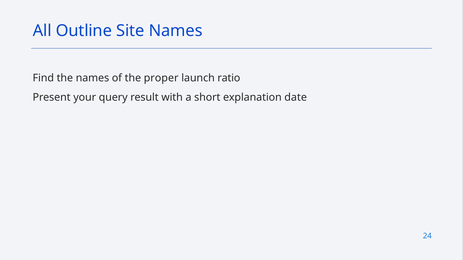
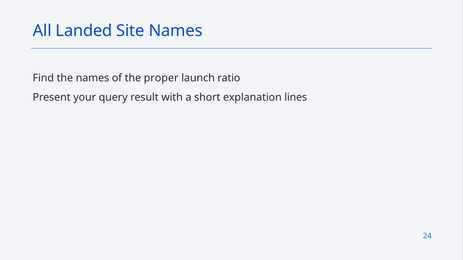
Outline: Outline -> Landed
date: date -> lines
